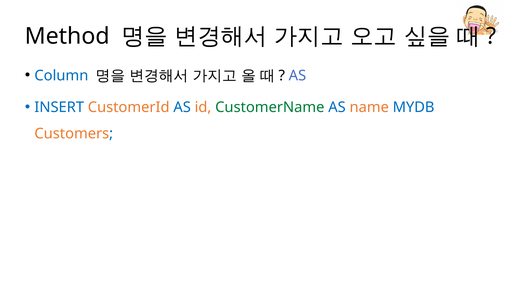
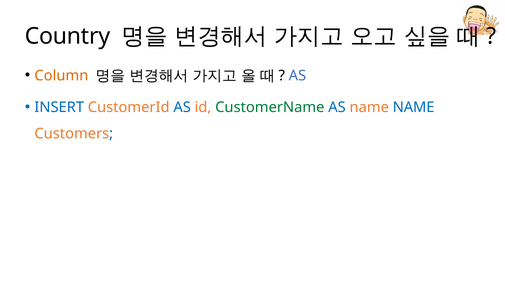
Method: Method -> Country
Column colour: blue -> orange
name MYDB: MYDB -> NAME
